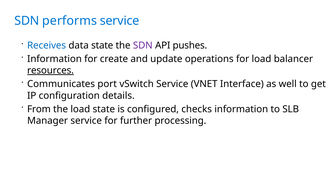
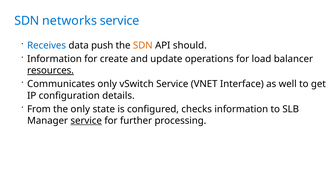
performs: performs -> networks
data state: state -> push
SDN at (143, 45) colour: purple -> orange
pushes: pushes -> should
Communicates port: port -> only
the load: load -> only
service at (86, 120) underline: none -> present
